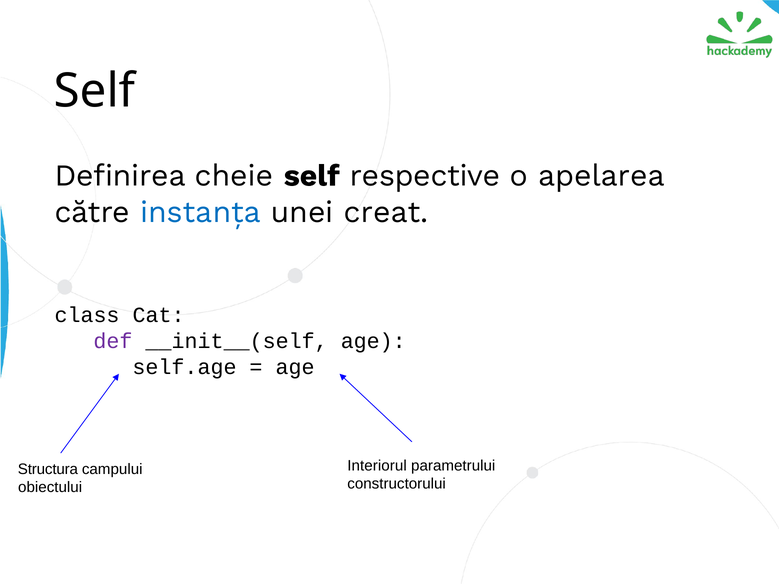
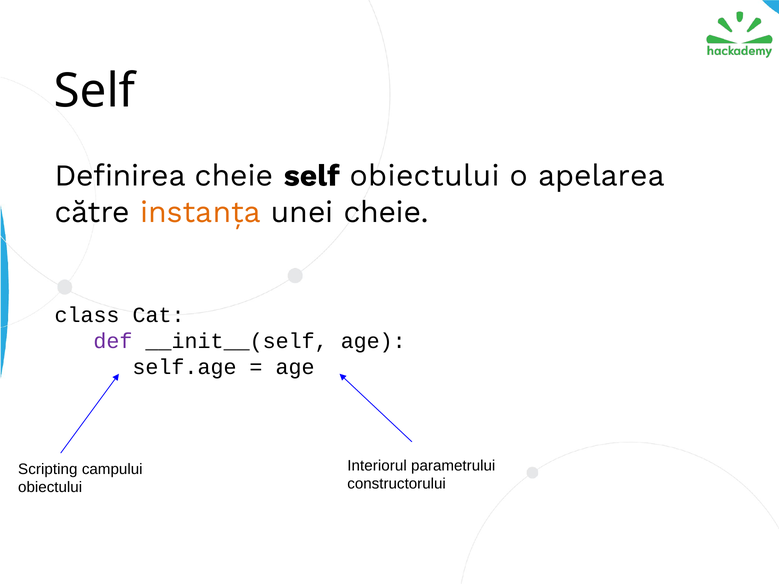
self respective: respective -> obiectului
instanța colour: blue -> orange
unei creat: creat -> cheie
Structura: Structura -> Scripting
